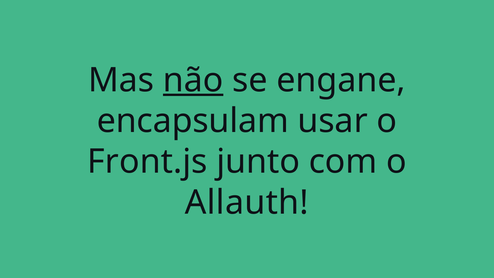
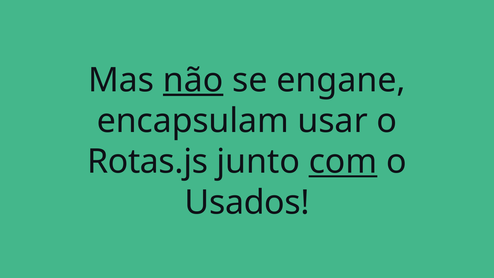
Front.js: Front.js -> Rotas.js
com underline: none -> present
Allauth: Allauth -> Usados
